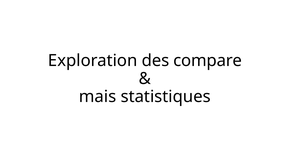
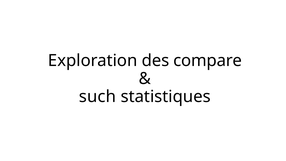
mais: mais -> such
